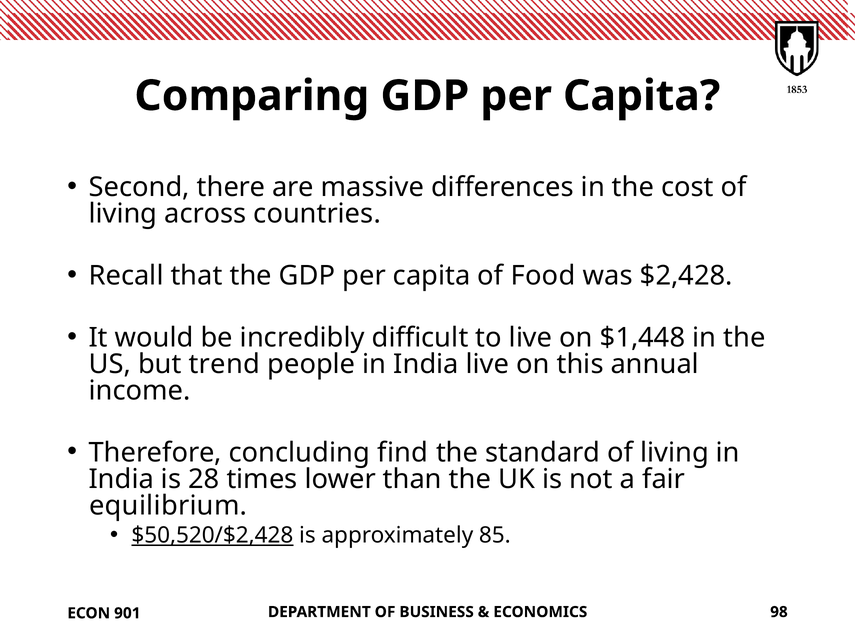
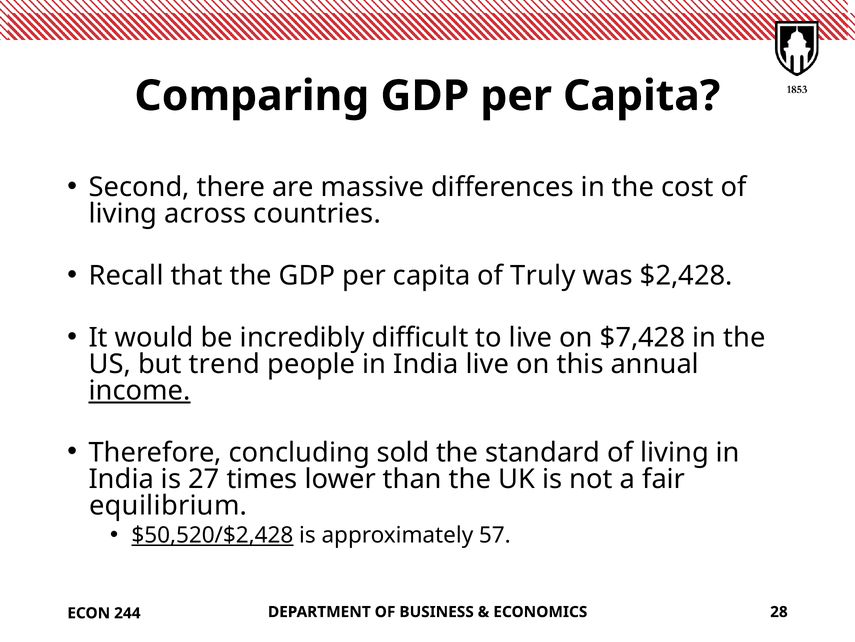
Food: Food -> Truly
$1,448: $1,448 -> $7,428
income underline: none -> present
find: find -> sold
28: 28 -> 27
85: 85 -> 57
98: 98 -> 28
901: 901 -> 244
